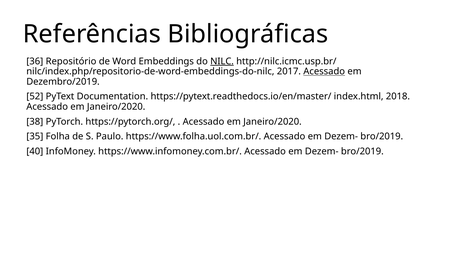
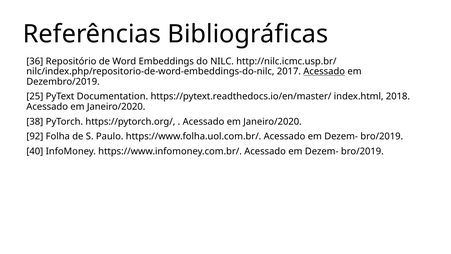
NILC underline: present -> none
52: 52 -> 25
35: 35 -> 92
